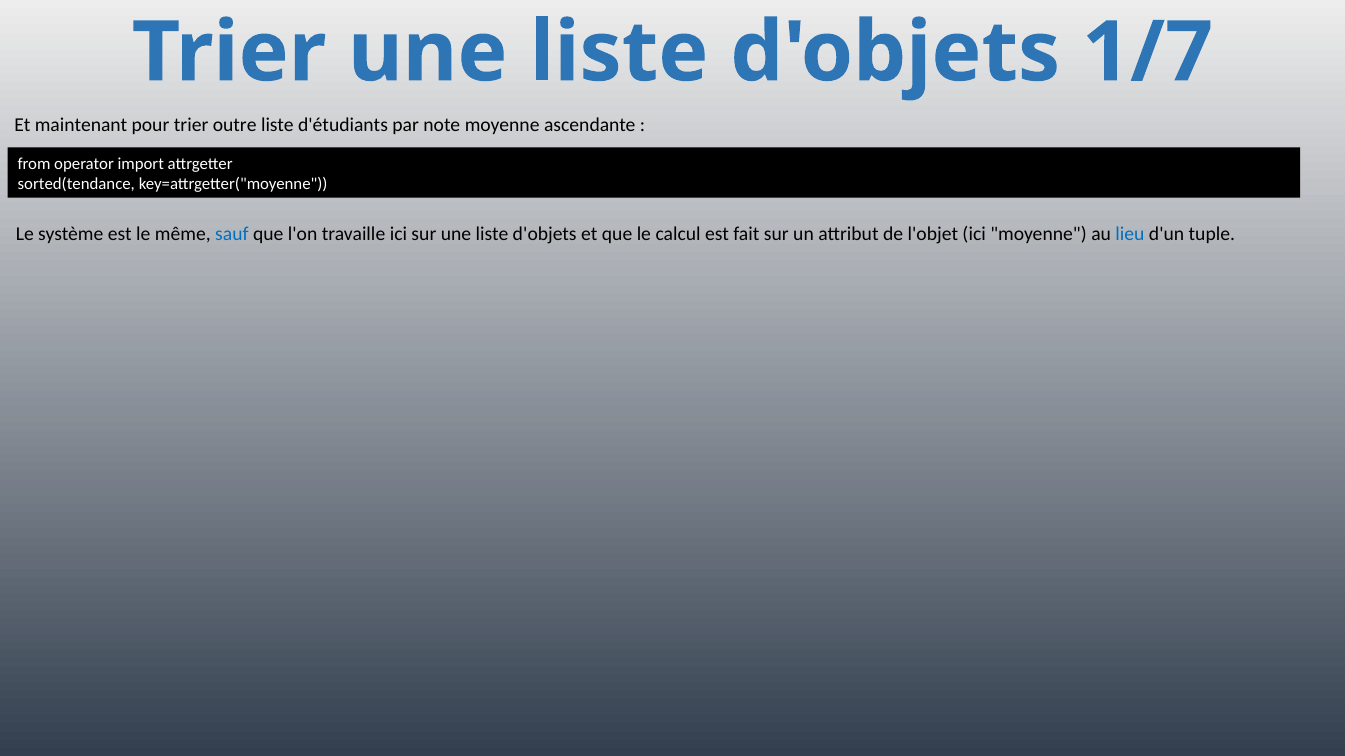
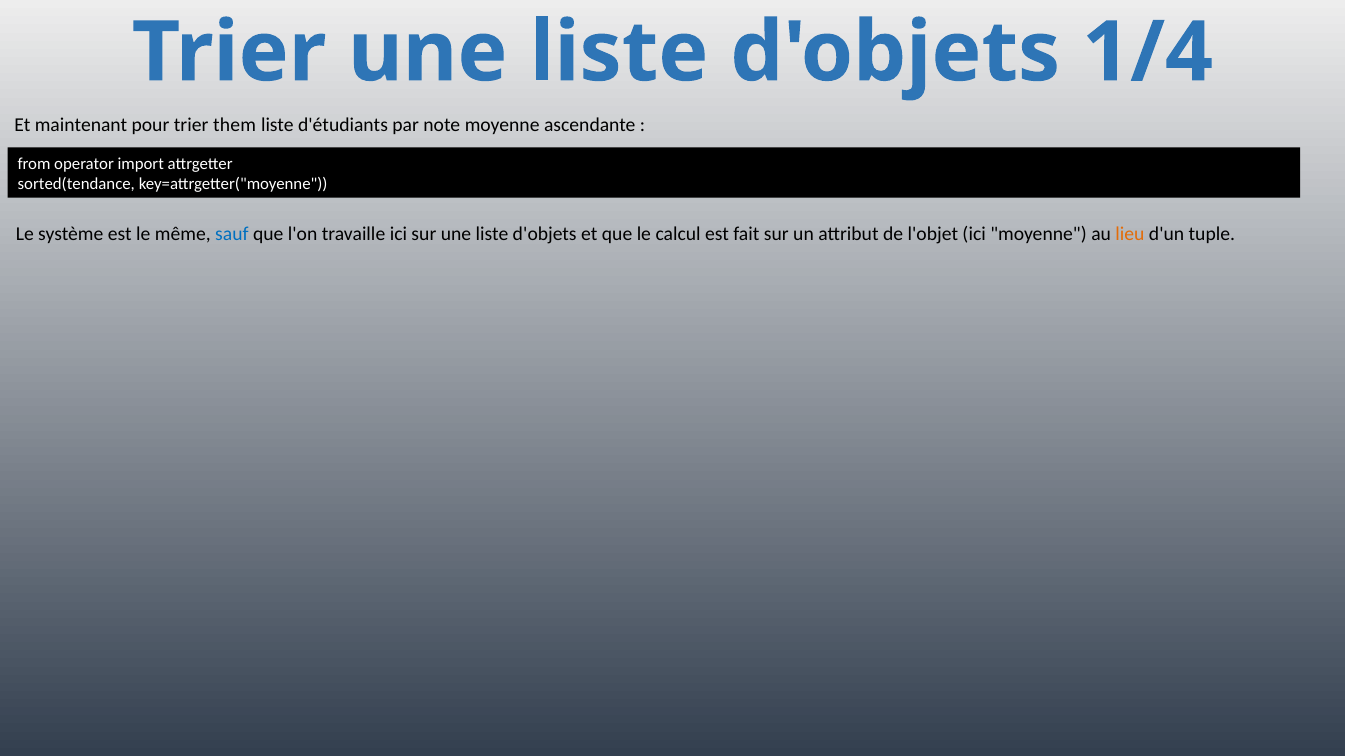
1/7: 1/7 -> 1/4
outre: outre -> them
lieu colour: blue -> orange
